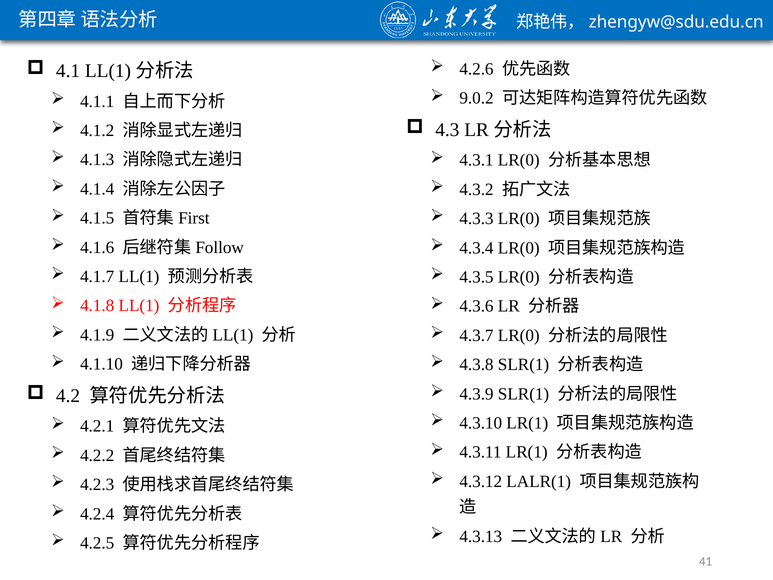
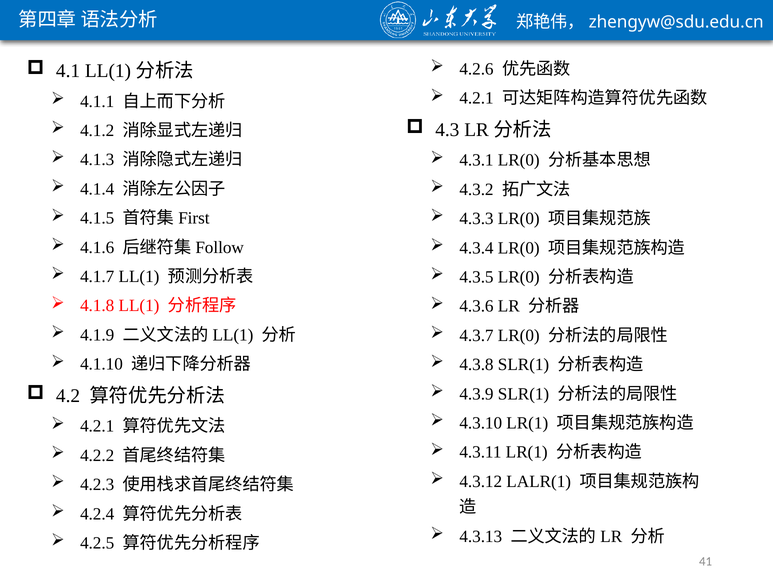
9.0.2 at (477, 98): 9.0.2 -> 4.2.1
